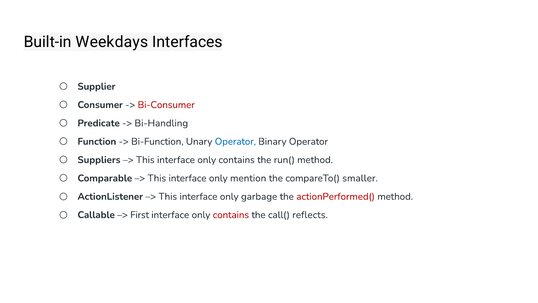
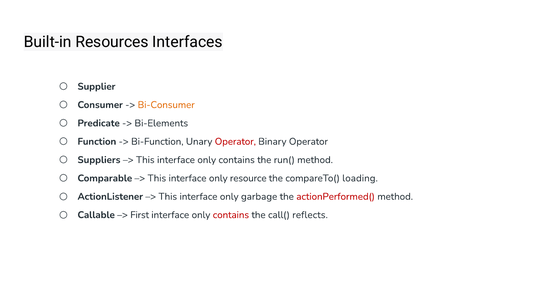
Weekdays: Weekdays -> Resources
Bi-Consumer colour: red -> orange
Bi-Handling: Bi-Handling -> Bi-Elements
Operator at (235, 141) colour: blue -> red
mention: mention -> resource
smaller: smaller -> loading
